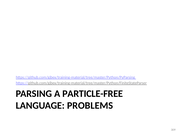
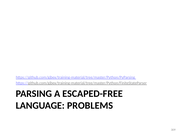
PARTICLE-FREE: PARTICLE-FREE -> ESCAPED-FREE
